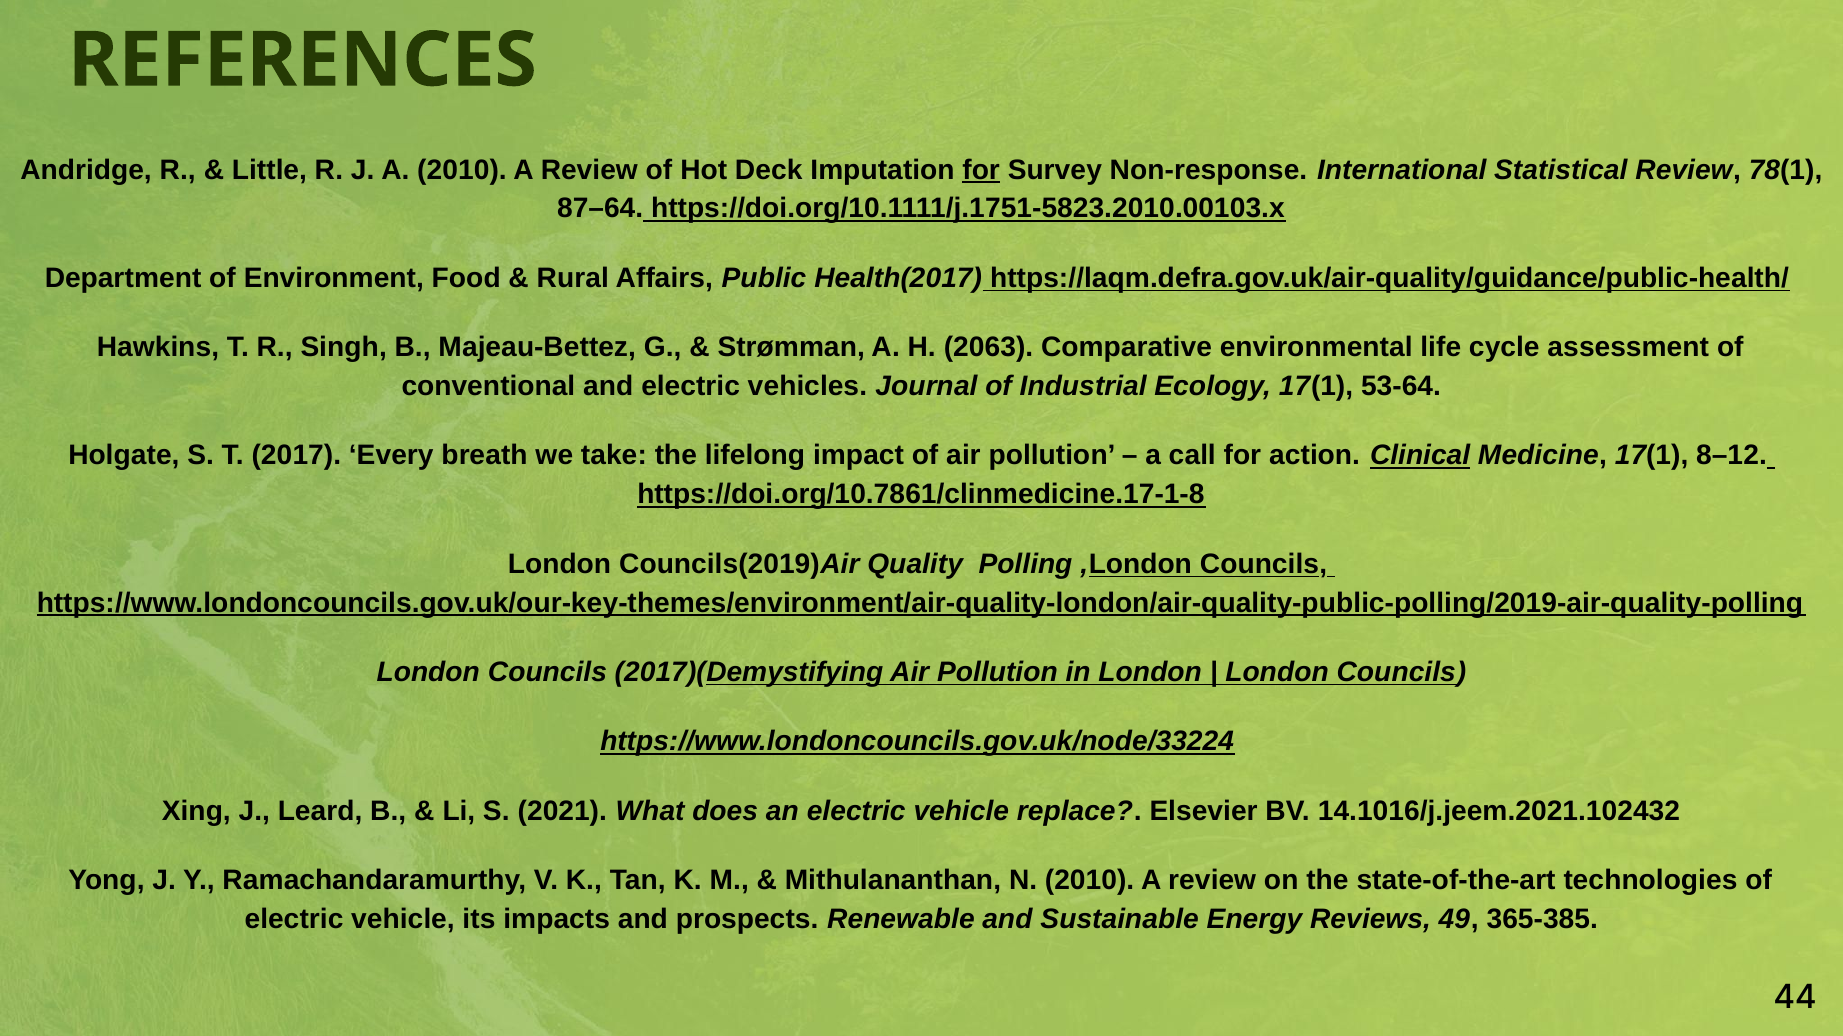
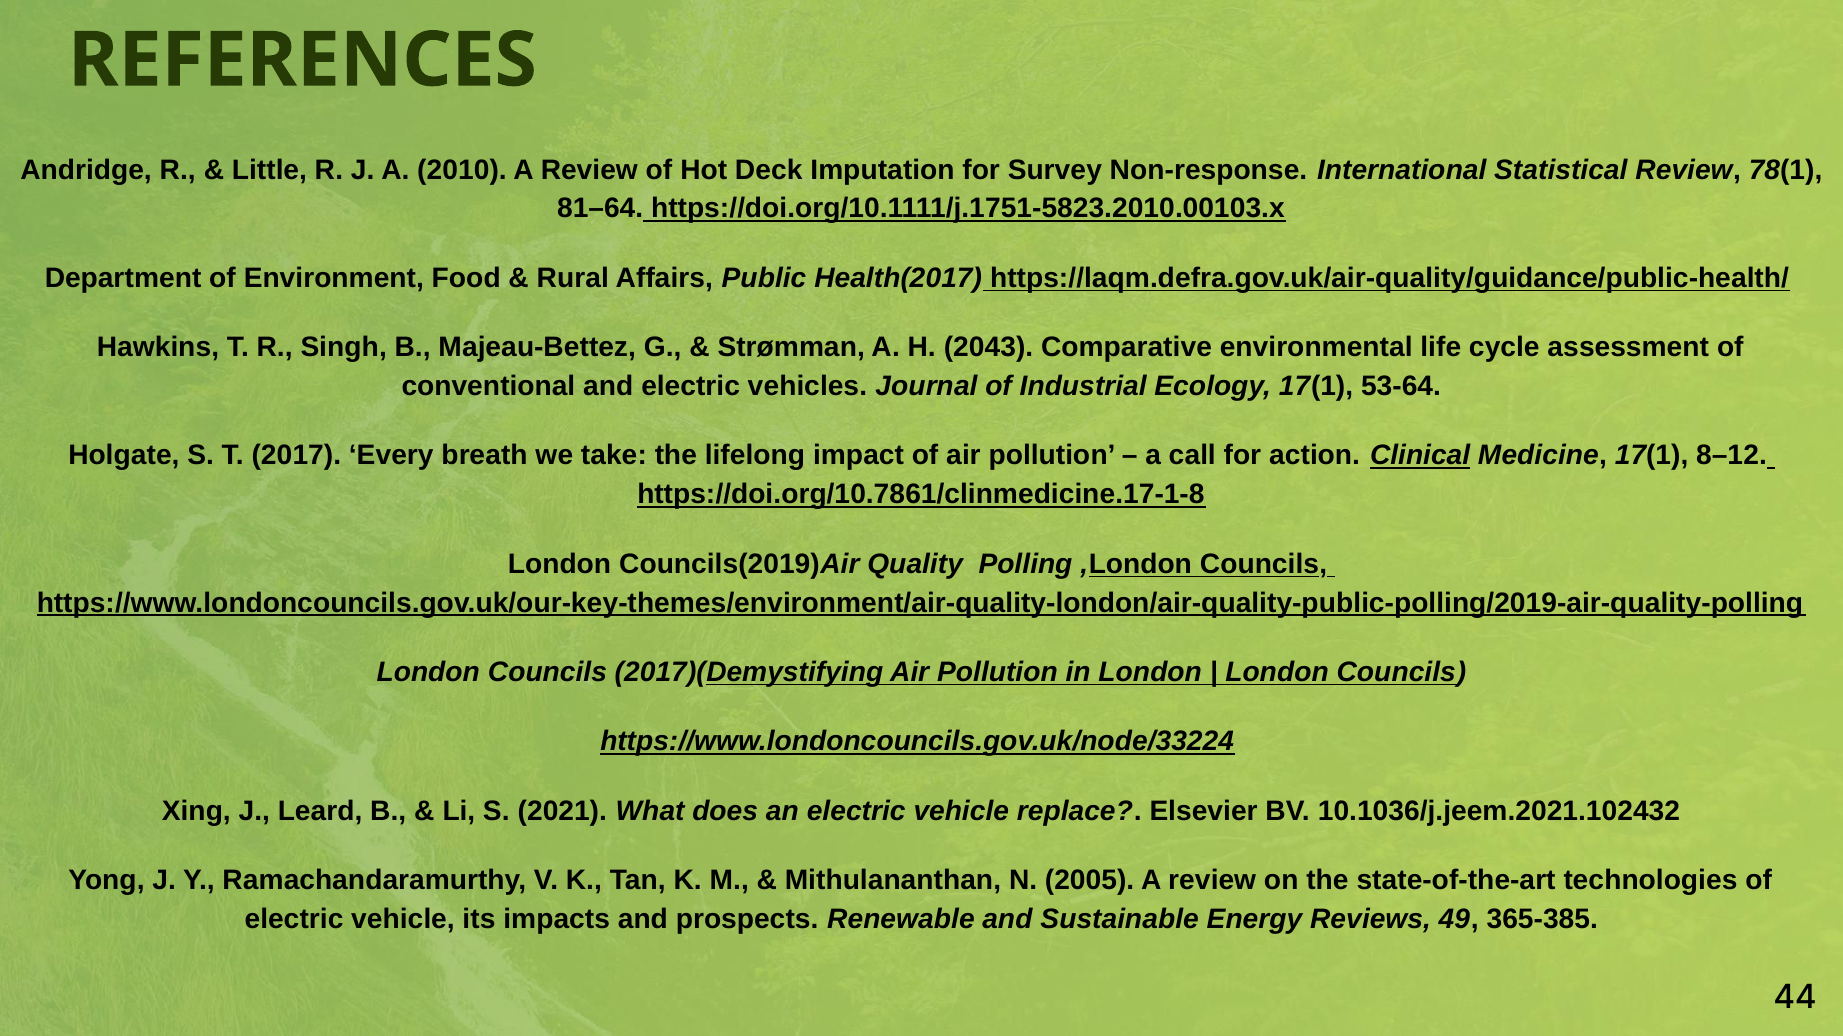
for at (981, 170) underline: present -> none
87–64: 87–64 -> 81–64
2063: 2063 -> 2043
14.1016/j.jeem.2021.102432: 14.1016/j.jeem.2021.102432 -> 10.1036/j.jeem.2021.102432
N 2010: 2010 -> 2005
